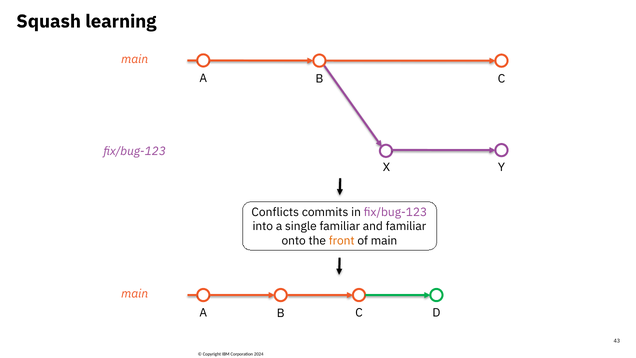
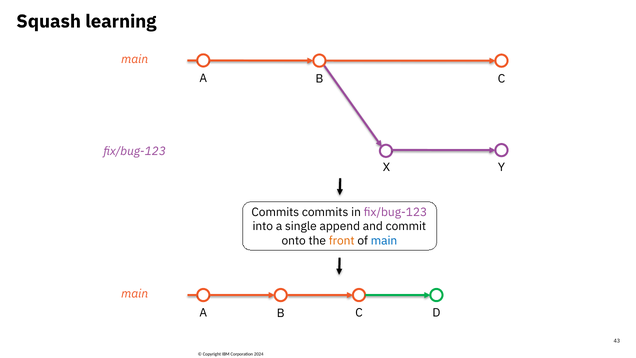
Conflicts at (275, 212): Conflicts -> Commits
single familiar: familiar -> append
and familiar: familiar -> commit
main at (384, 241) colour: black -> blue
